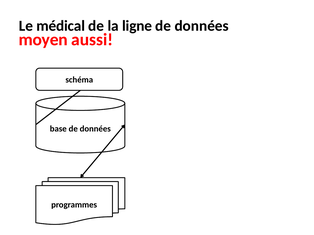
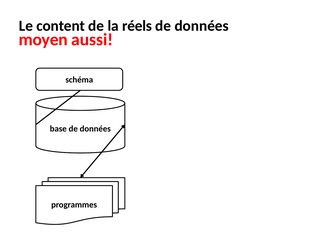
médical: médical -> content
ligne: ligne -> réels
